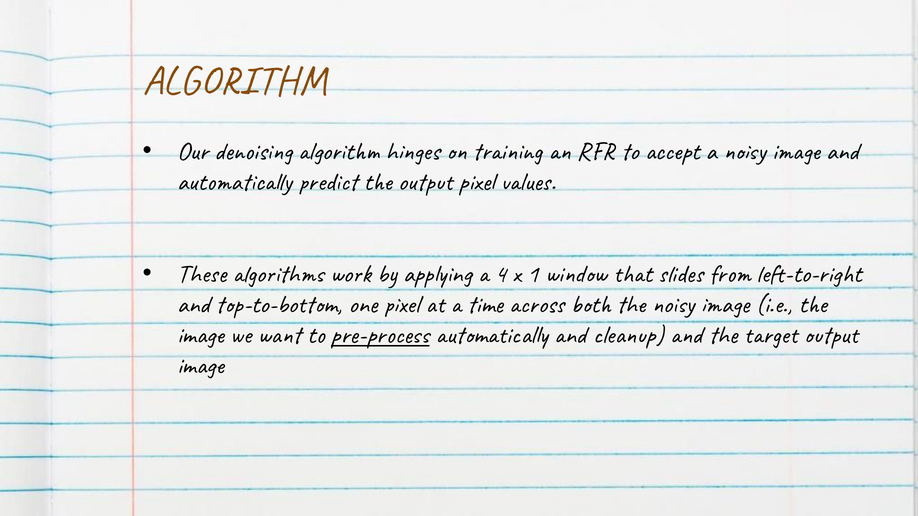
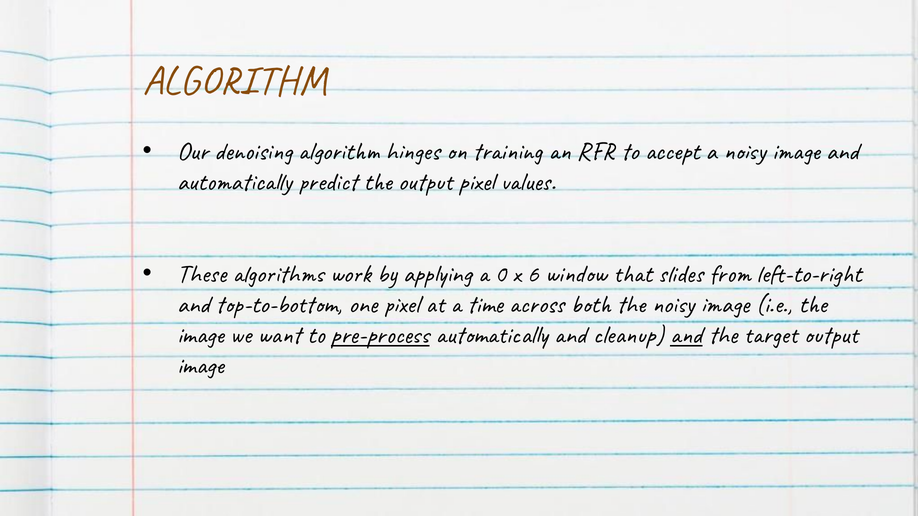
4: 4 -> 0
1: 1 -> 6
and at (686, 335) underline: none -> present
